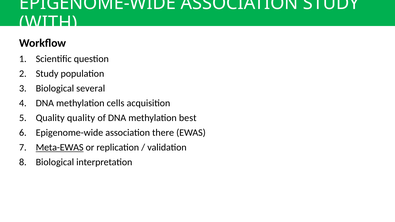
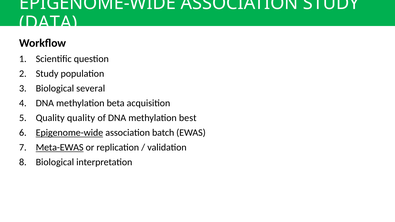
WITH: WITH -> DATA
cells: cells -> beta
Epigenome-wide at (69, 133) underline: none -> present
there: there -> batch
